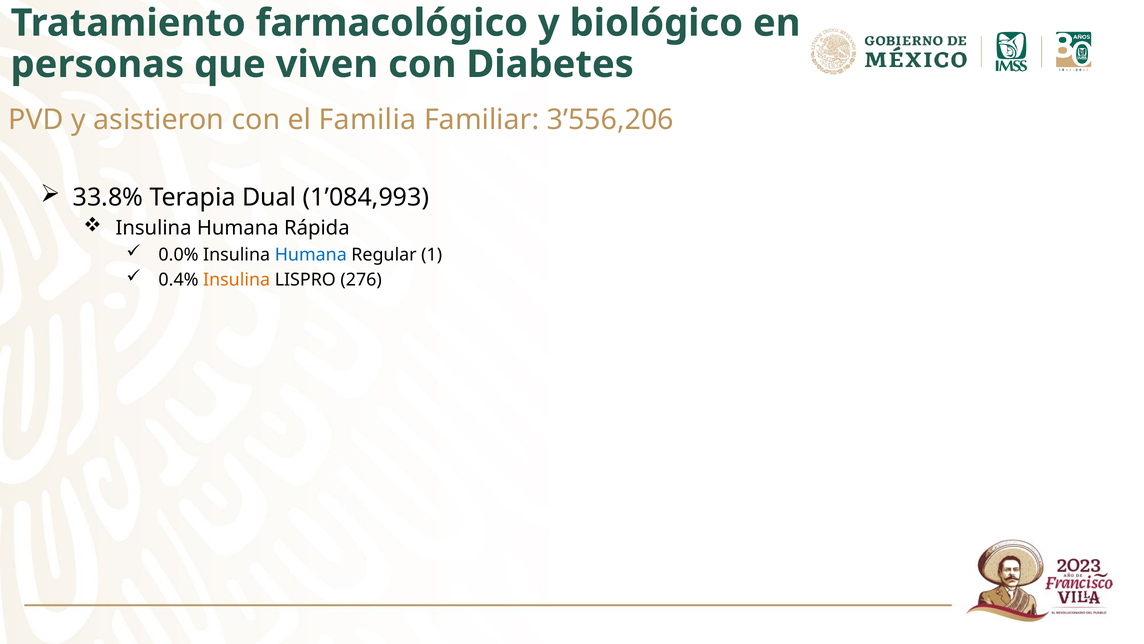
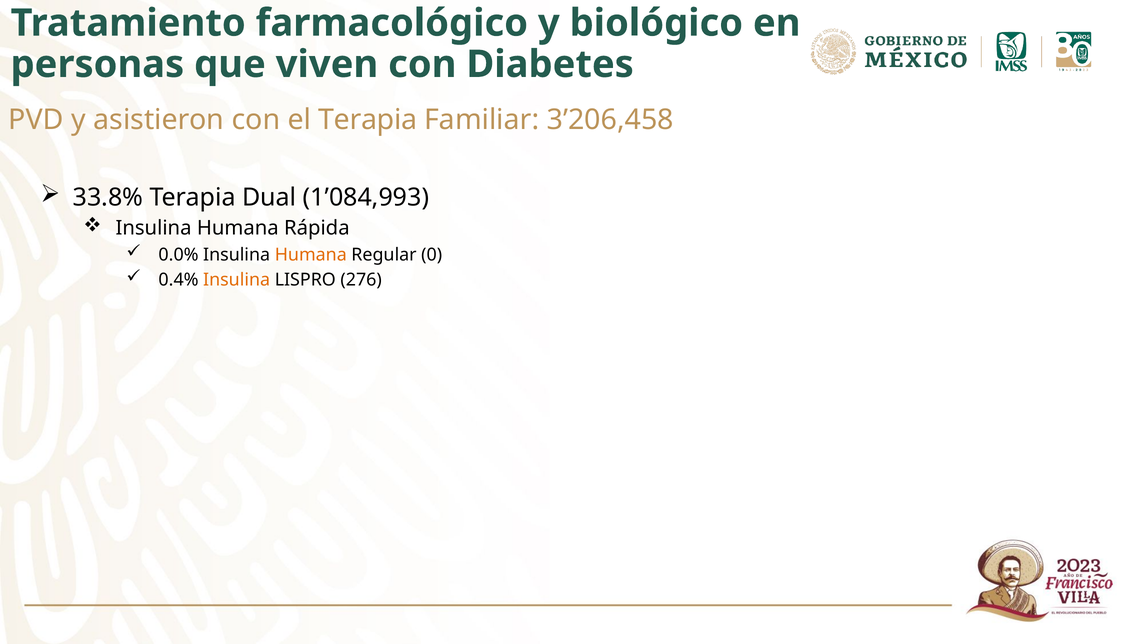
el Familia: Familia -> Terapia
3’556,206: 3’556,206 -> 3’206,458
Humana at (311, 255) colour: blue -> orange
1: 1 -> 0
